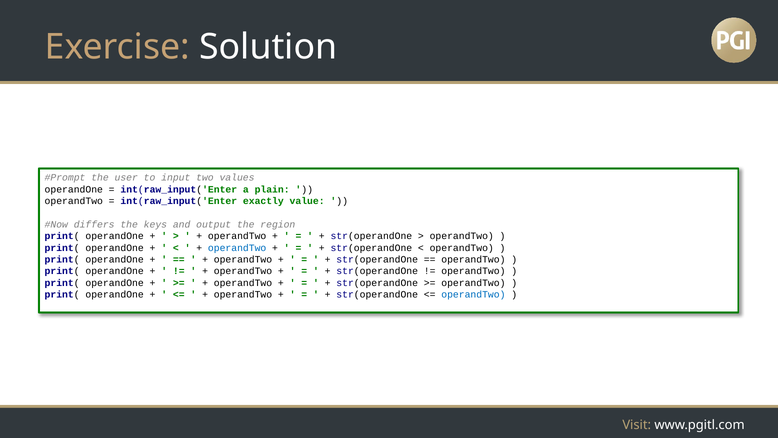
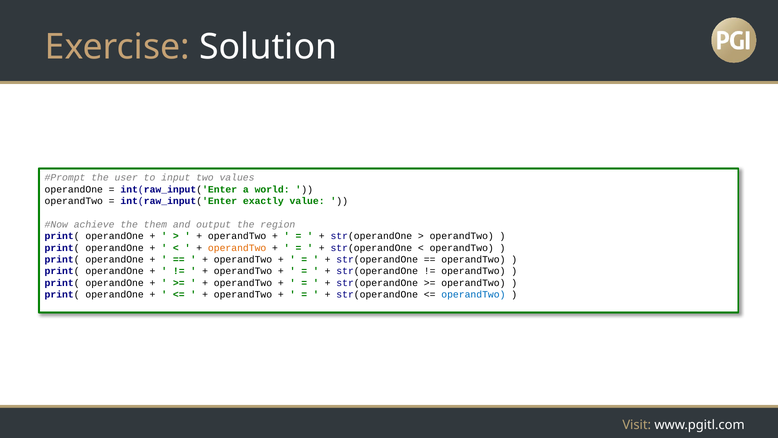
plain: plain -> world
differs: differs -> achieve
keys: keys -> them
operandTwo at (237, 248) colour: blue -> orange
